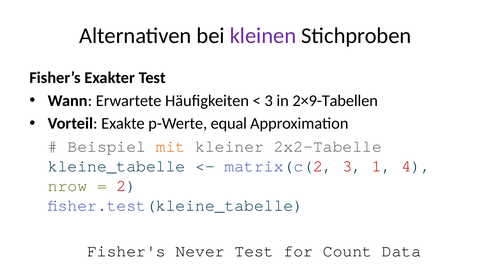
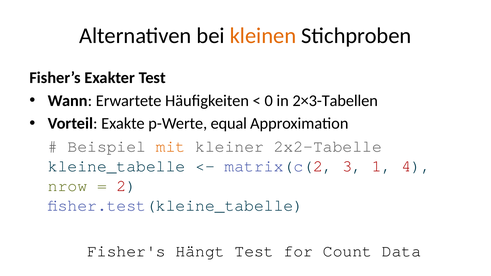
kleinen at (263, 36) colour: purple -> orange
3 at (269, 101): 3 -> 0
2×9-Tabellen: 2×9-Tabellen -> 2×3-Tabellen
Never: Never -> Hängt
